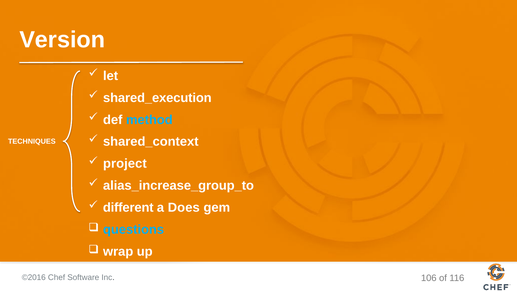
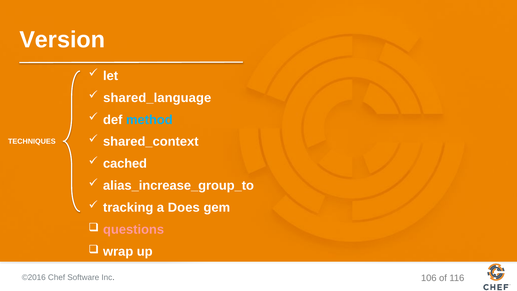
shared_execution: shared_execution -> shared_language
project: project -> cached
different: different -> tracking
questions colour: light blue -> pink
